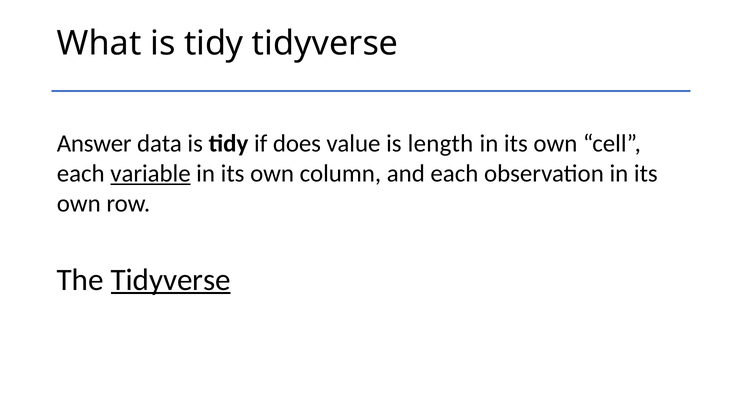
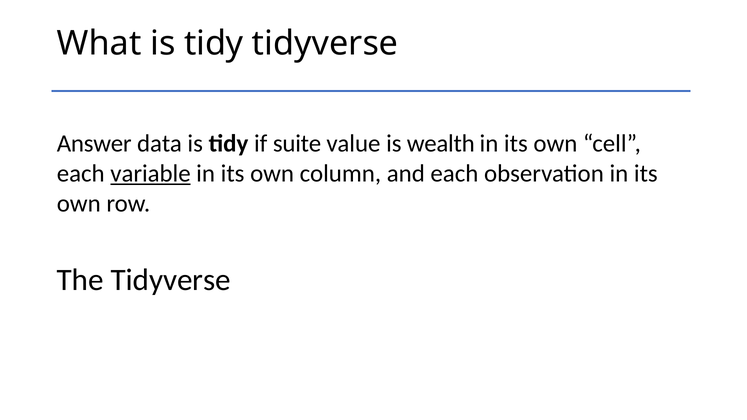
does: does -> suite
length: length -> wealth
Tidyverse at (171, 280) underline: present -> none
